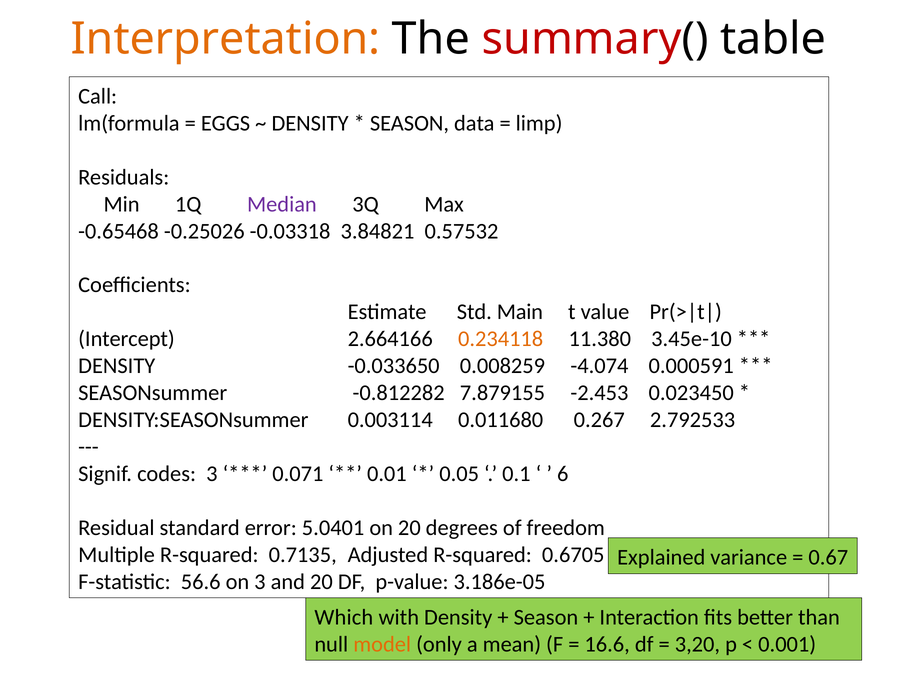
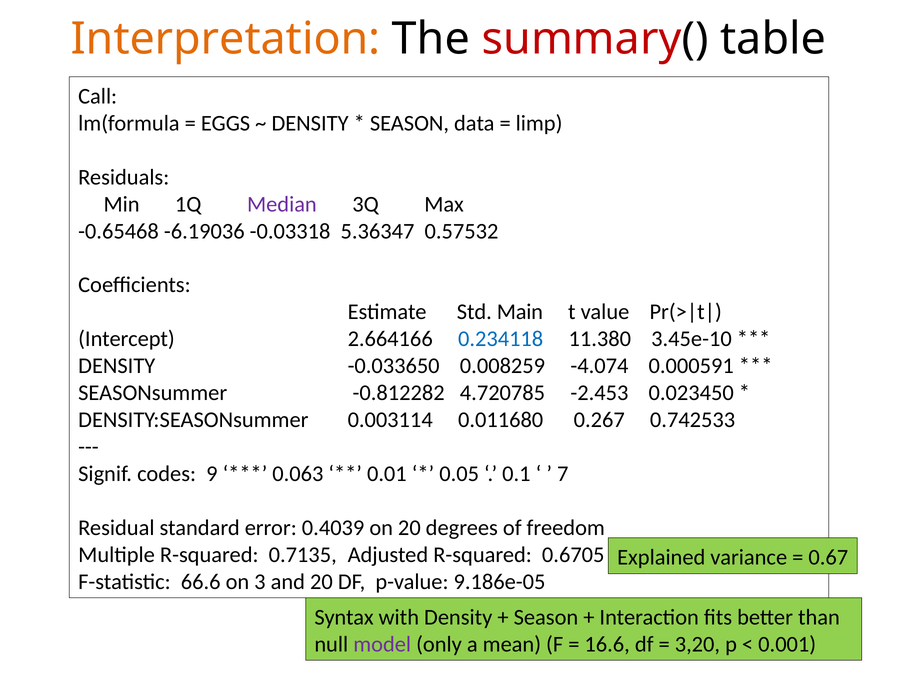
-0.25026: -0.25026 -> -6.19036
3.84821: 3.84821 -> 5.36347
0.234118 colour: orange -> blue
7.879155: 7.879155 -> 4.720785
2.792533: 2.792533 -> 0.742533
codes 3: 3 -> 9
0.071: 0.071 -> 0.063
6: 6 -> 7
5.0401: 5.0401 -> 0.4039
56.6: 56.6 -> 66.6
3.186e-05: 3.186e-05 -> 9.186e-05
Which: Which -> Syntax
model colour: orange -> purple
